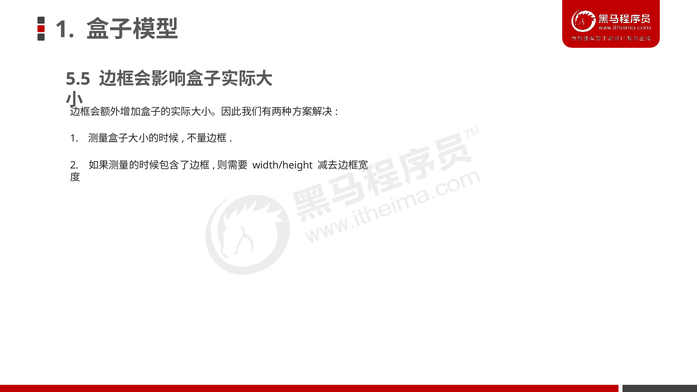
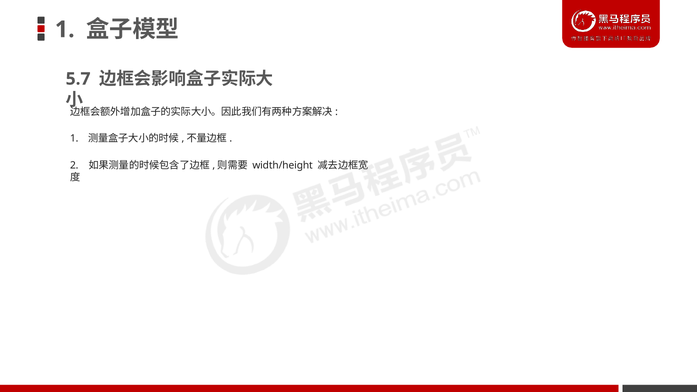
5.5: 5.5 -> 5.7
